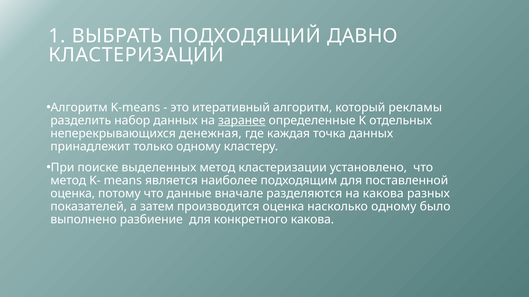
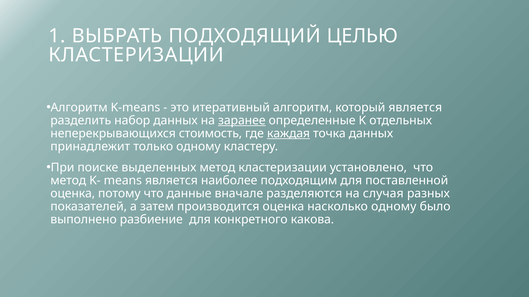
ДАВНО: ДАВНО -> ЦЕЛЬЮ
который рекламы: рекламы -> является
денежная: денежная -> стоимость
каждая underline: none -> present
на какова: какова -> случая
